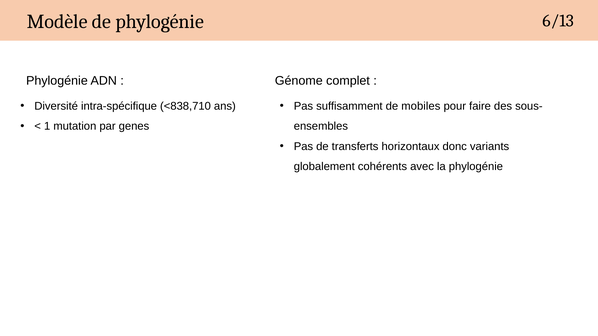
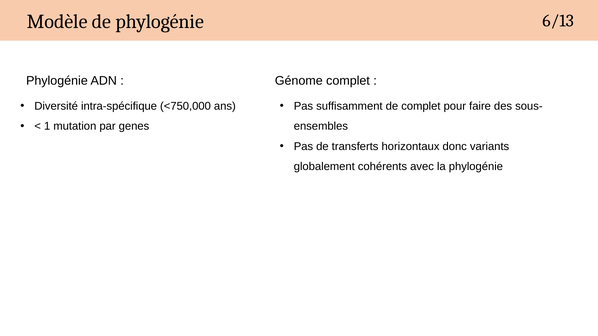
<838,710: <838,710 -> <750,000
de mobiles: mobiles -> complet
